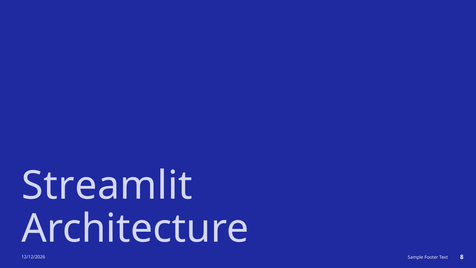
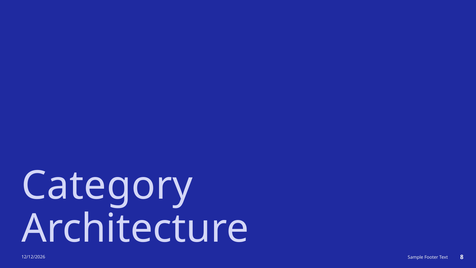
Streamlit: Streamlit -> Category
